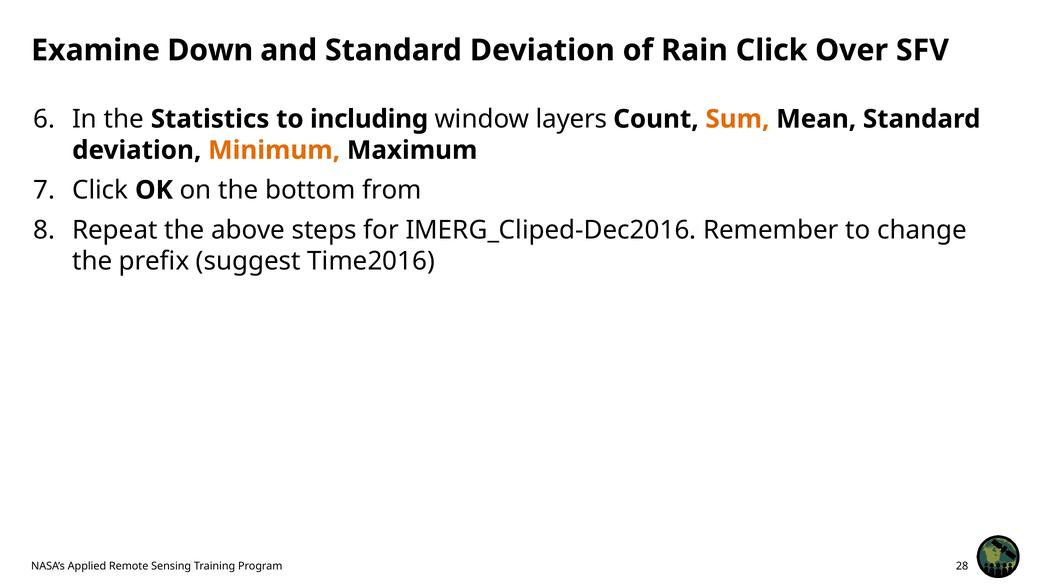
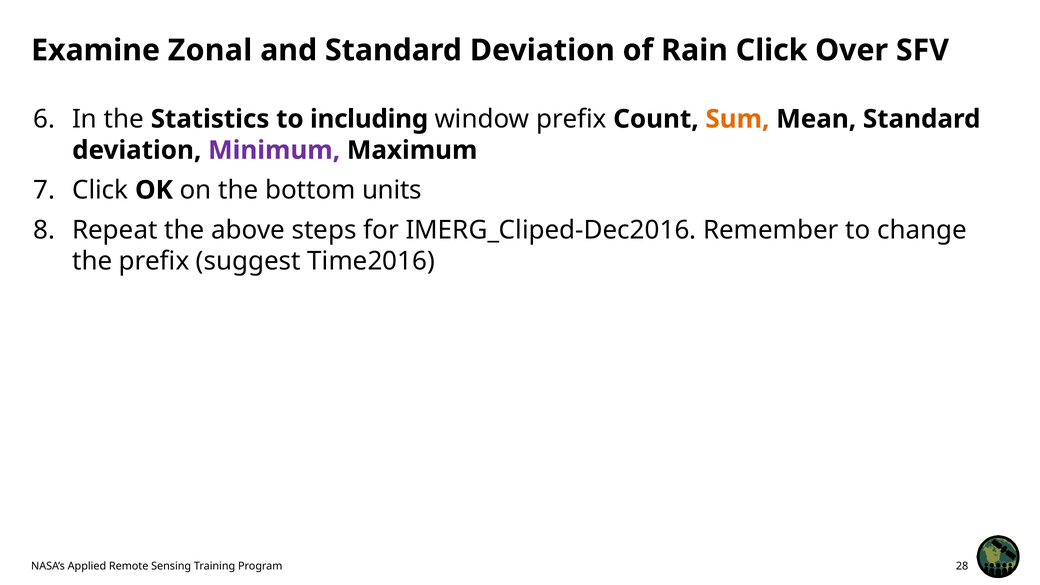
Down: Down -> Zonal
window layers: layers -> prefix
Minimum colour: orange -> purple
from: from -> units
